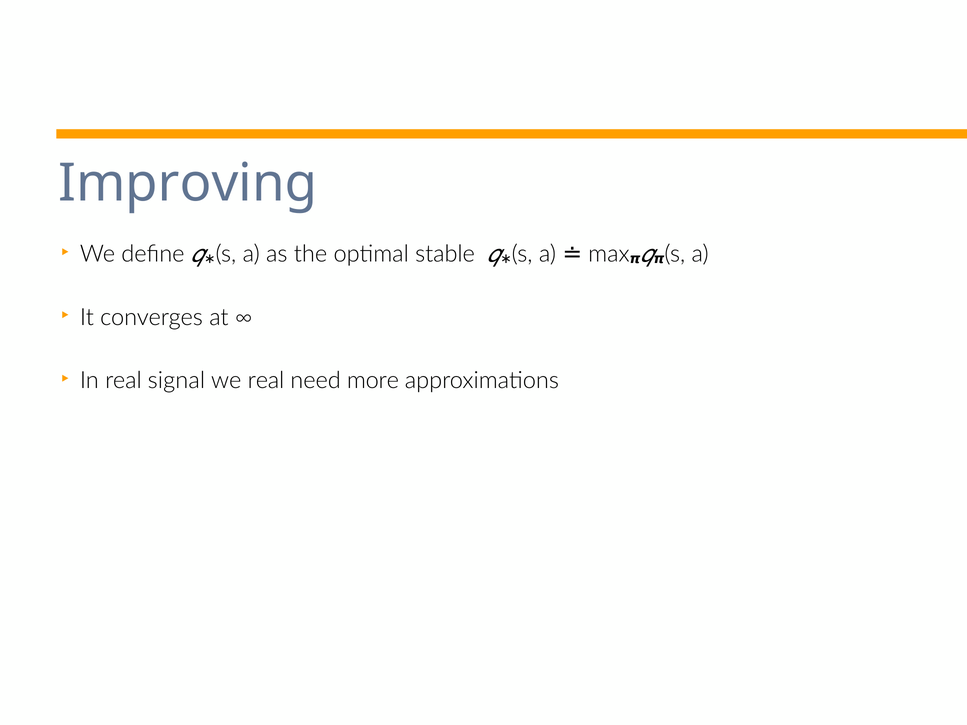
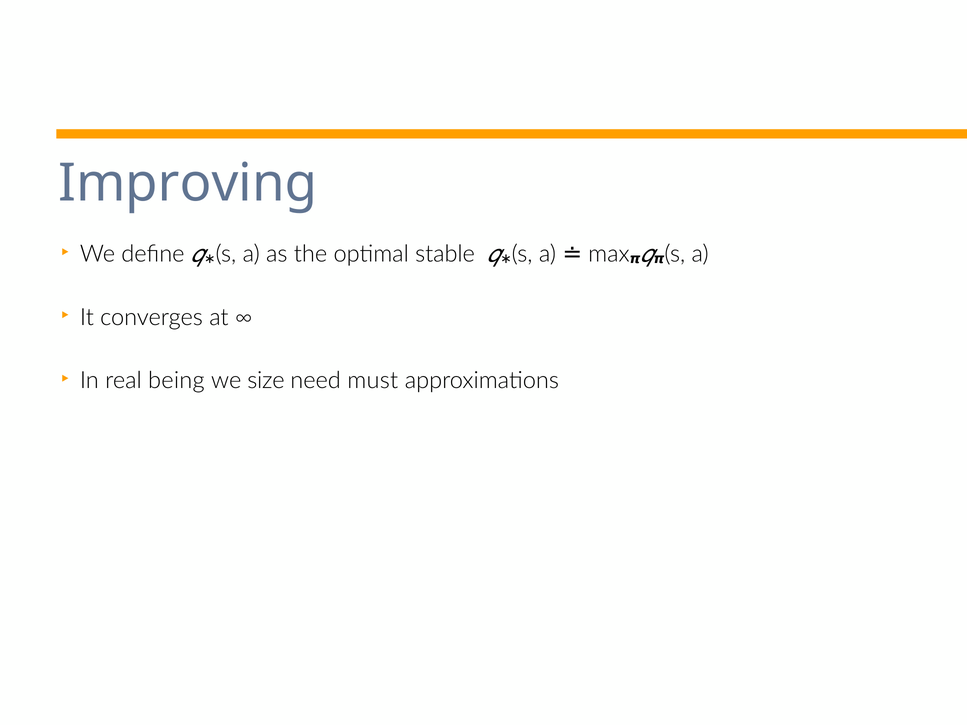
signal: signal -> being
we real: real -> size
more: more -> must
